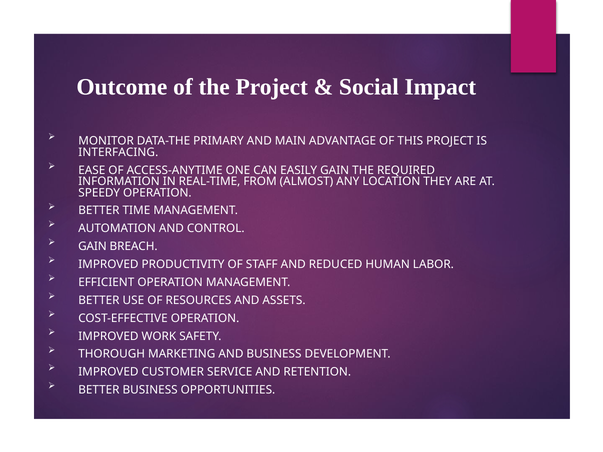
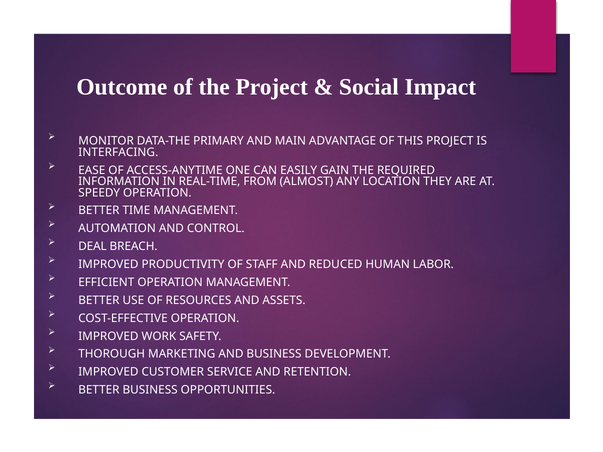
GAIN at (92, 247): GAIN -> DEAL
